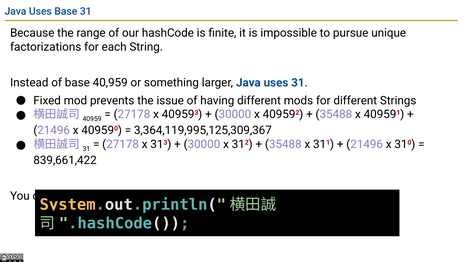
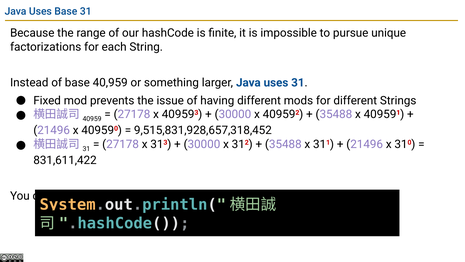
3,364,119,995,125,309,367: 3,364,119,995,125,309,367 -> 9,515,831,928,657,318,452
839,661,422: 839,661,422 -> 831,611,422
